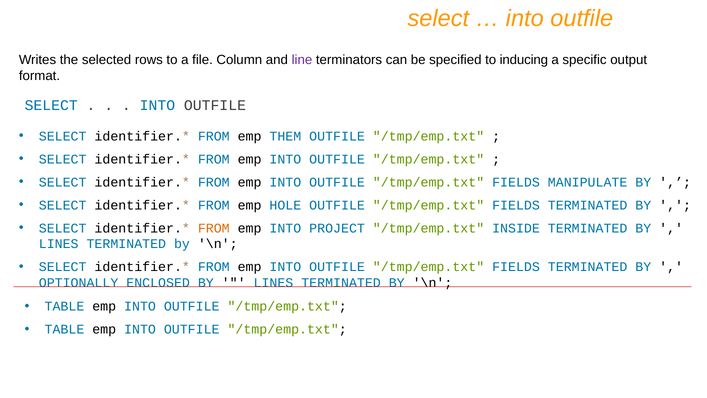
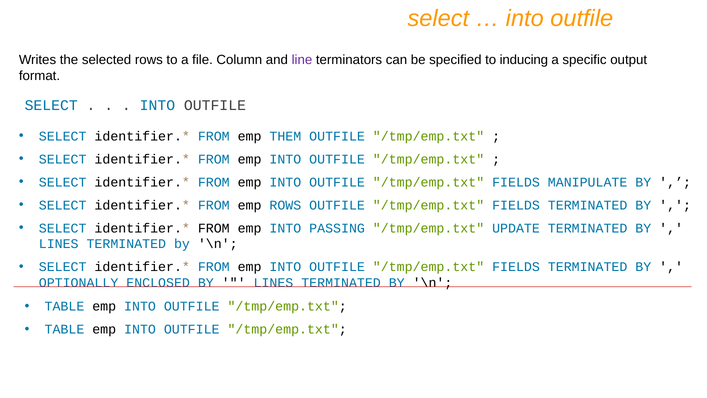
emp HOLE: HOLE -> ROWS
FROM at (214, 228) colour: orange -> black
PROJECT: PROJECT -> PASSING
INSIDE: INSIDE -> UPDATE
